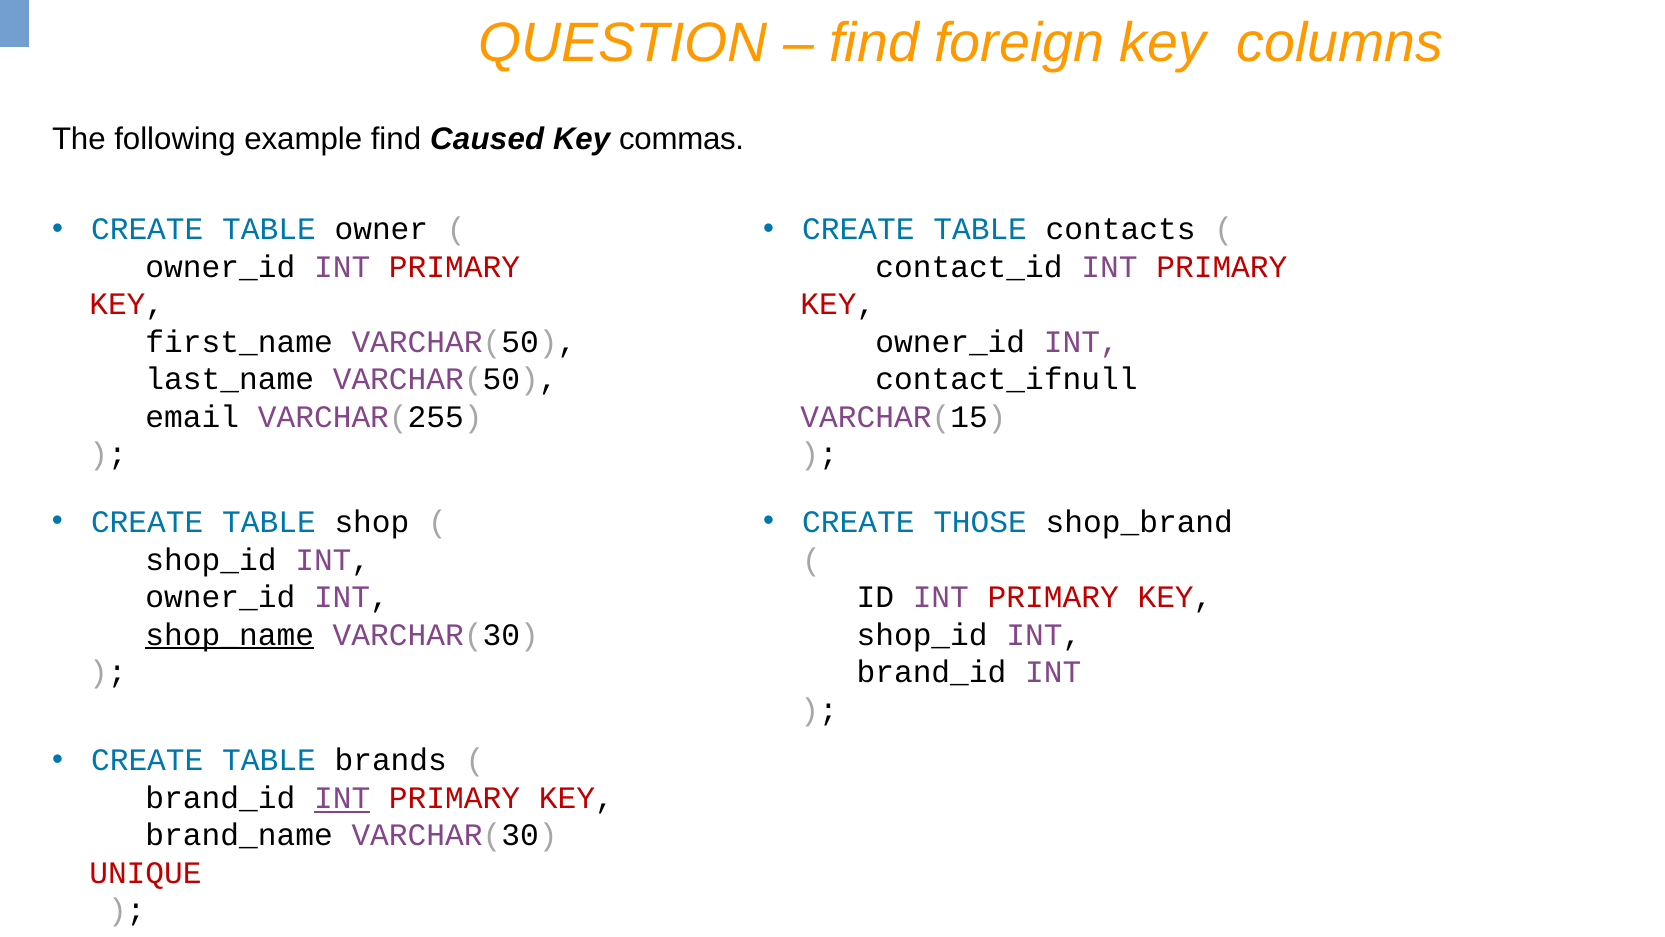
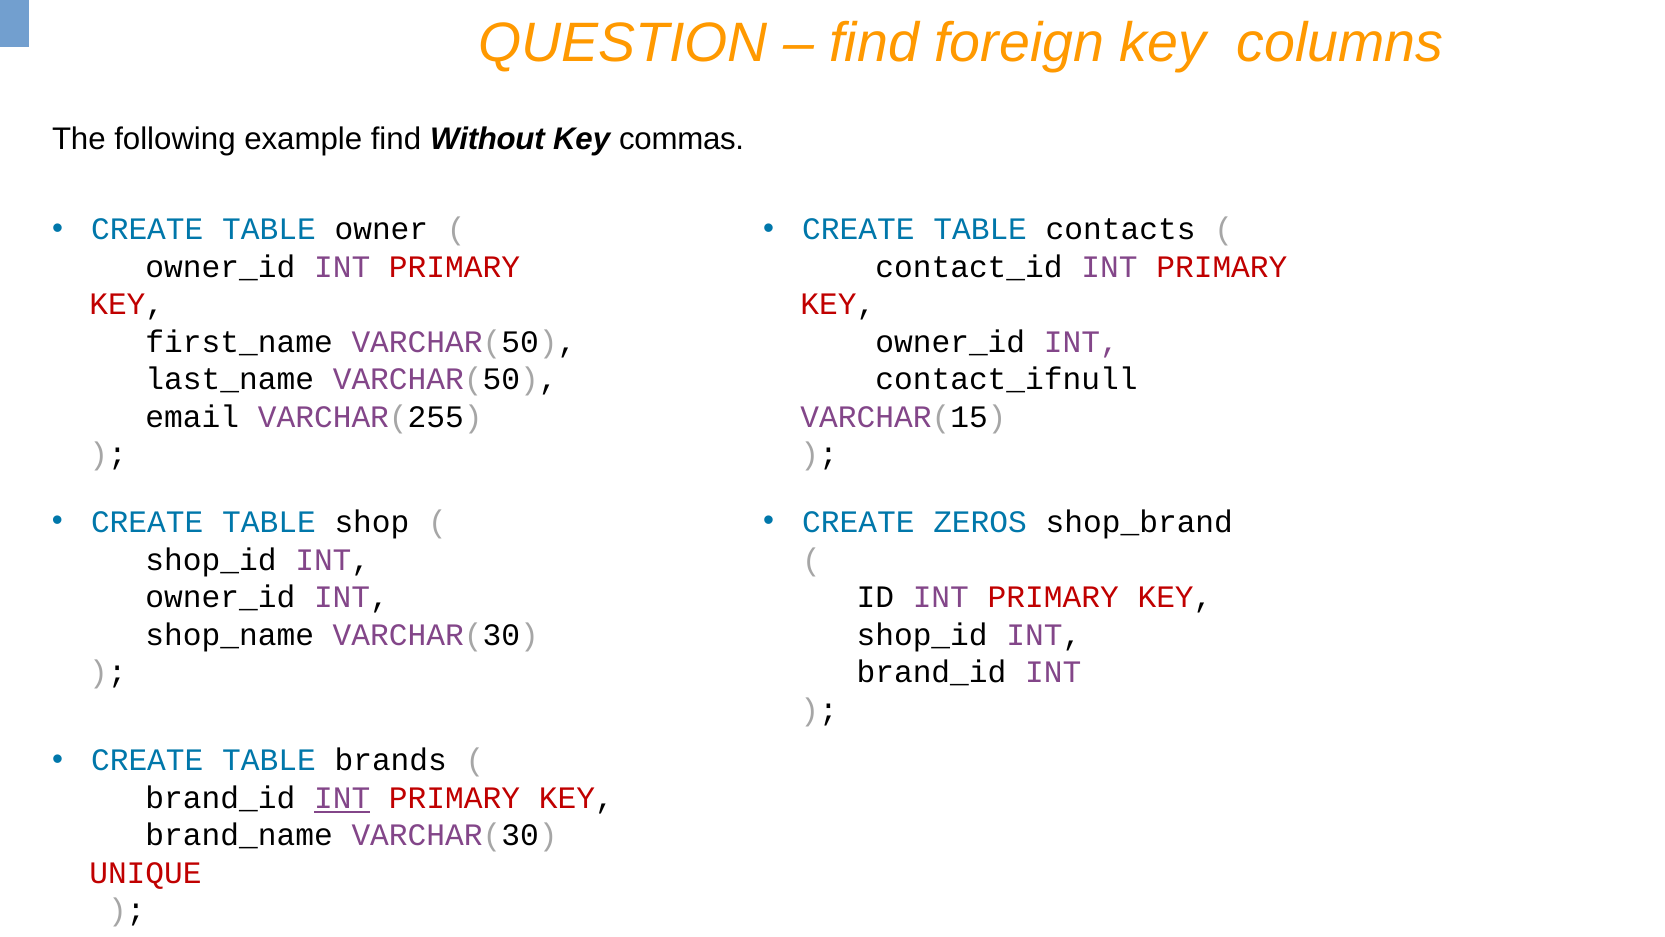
Caused: Caused -> Without
THOSE: THOSE -> ZEROS
shop_name underline: present -> none
